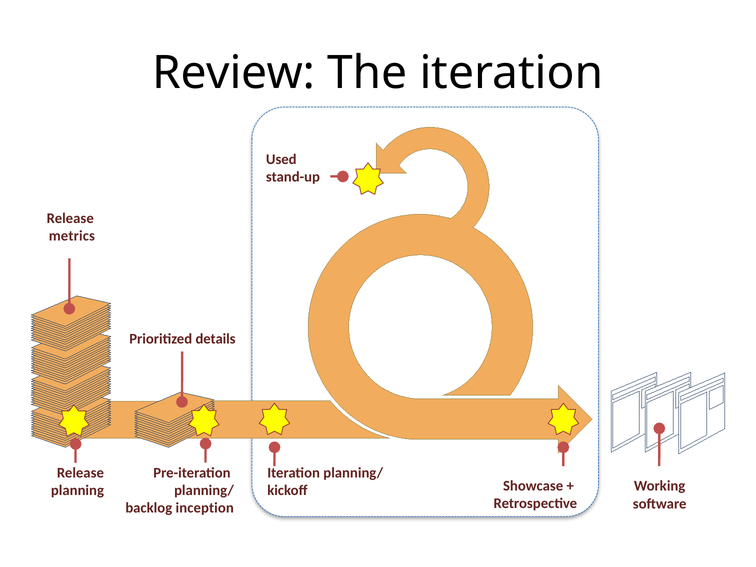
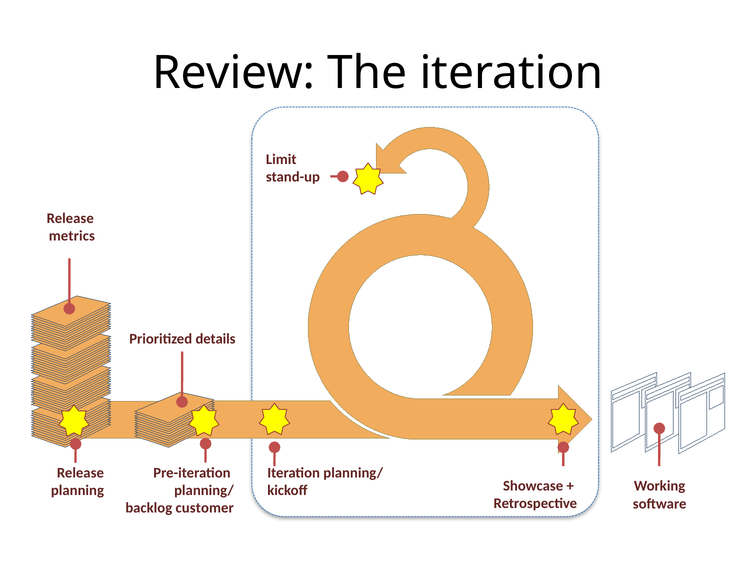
Used: Used -> Limit
inception: inception -> customer
